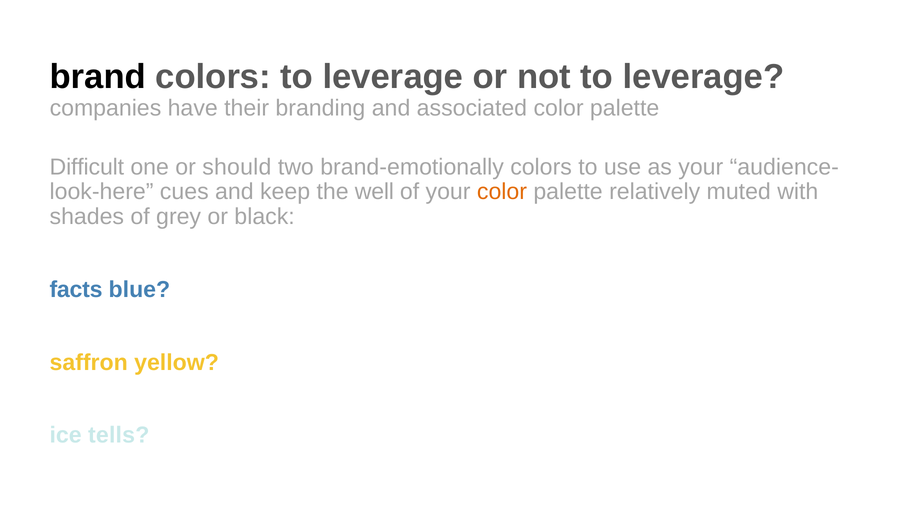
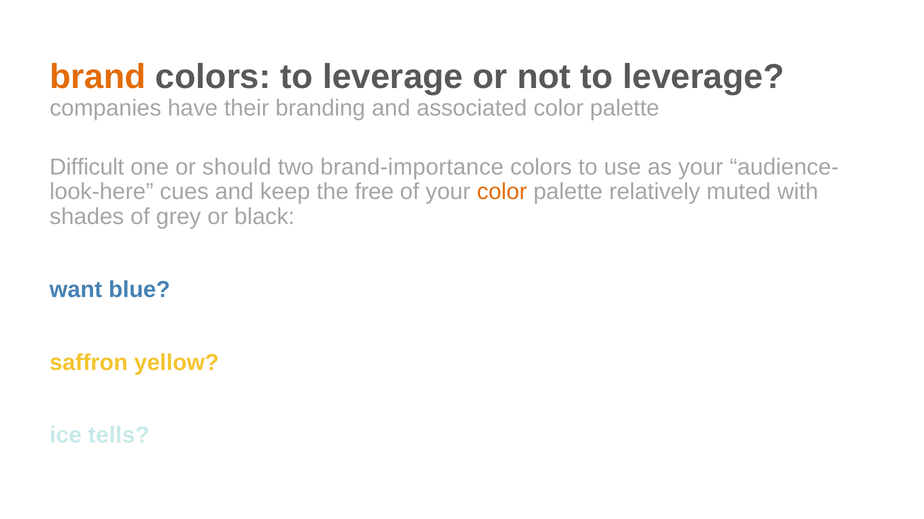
brand colour: black -> orange
brand-emotionally: brand-emotionally -> brand-importance
well: well -> free
facts: facts -> want
